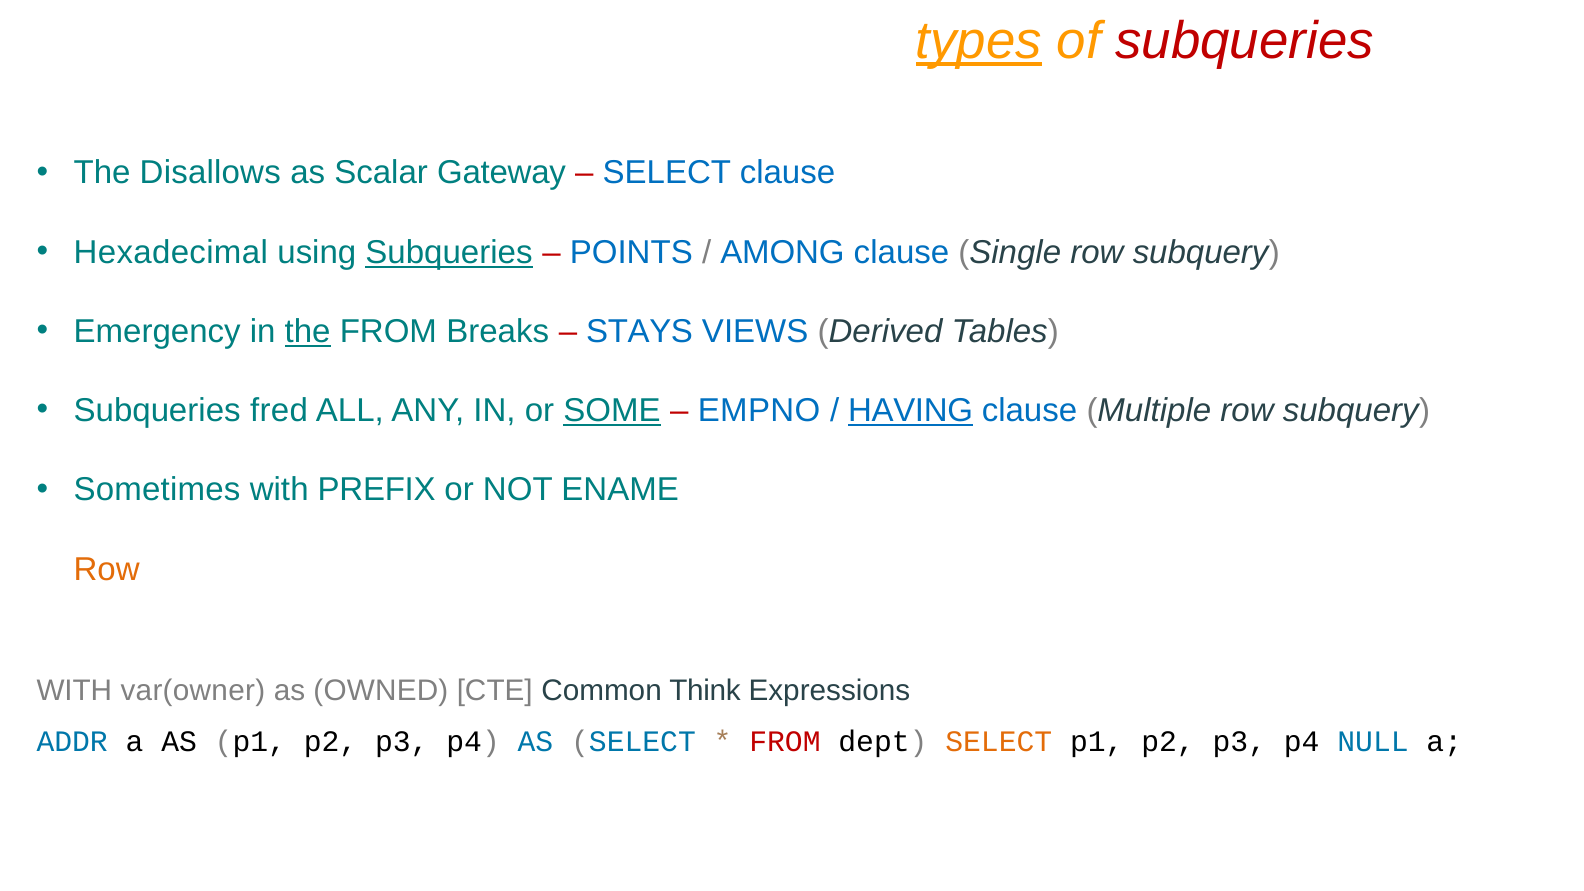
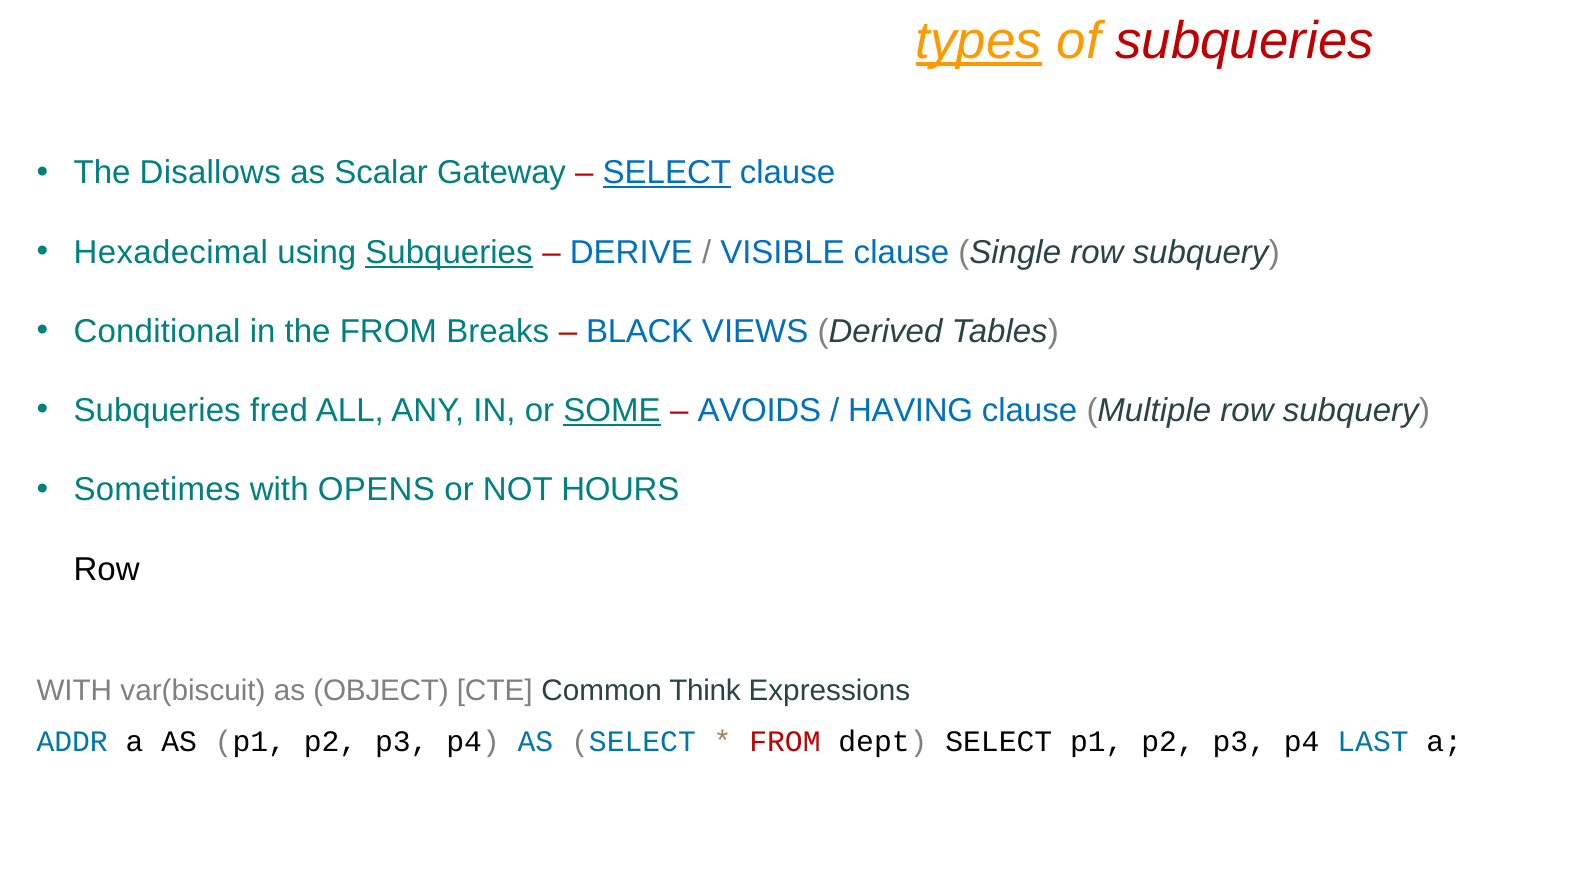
SELECT at (667, 173) underline: none -> present
POINTS: POINTS -> DERIVE
AMONG: AMONG -> VISIBLE
Emergency: Emergency -> Conditional
the at (308, 332) underline: present -> none
STAYS: STAYS -> BLACK
EMPNO: EMPNO -> AVOIDS
HAVING underline: present -> none
PREFIX: PREFIX -> OPENS
ENAME: ENAME -> HOURS
Row at (107, 569) colour: orange -> black
var(owner: var(owner -> var(biscuit
OWNED: OWNED -> OBJECT
SELECT at (999, 742) colour: orange -> black
NULL: NULL -> LAST
